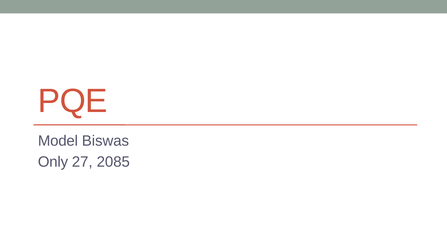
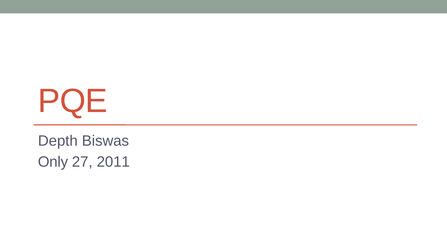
Model: Model -> Depth
2085: 2085 -> 2011
